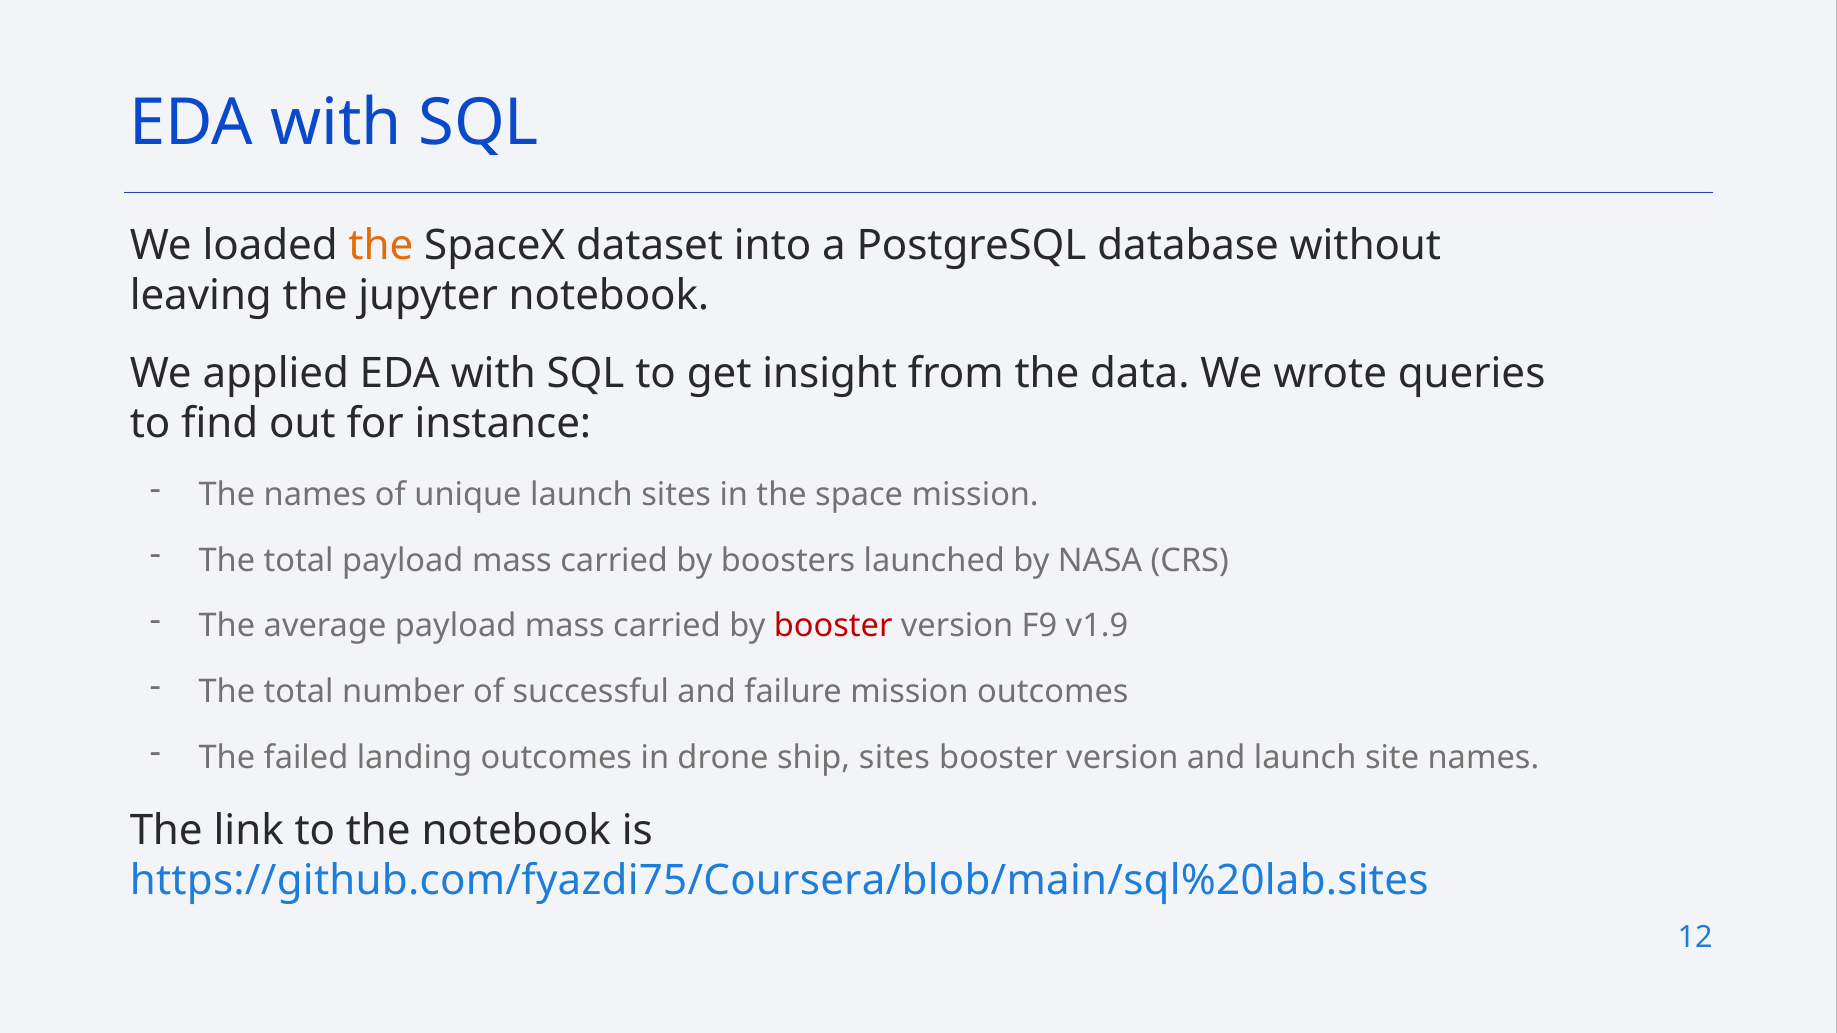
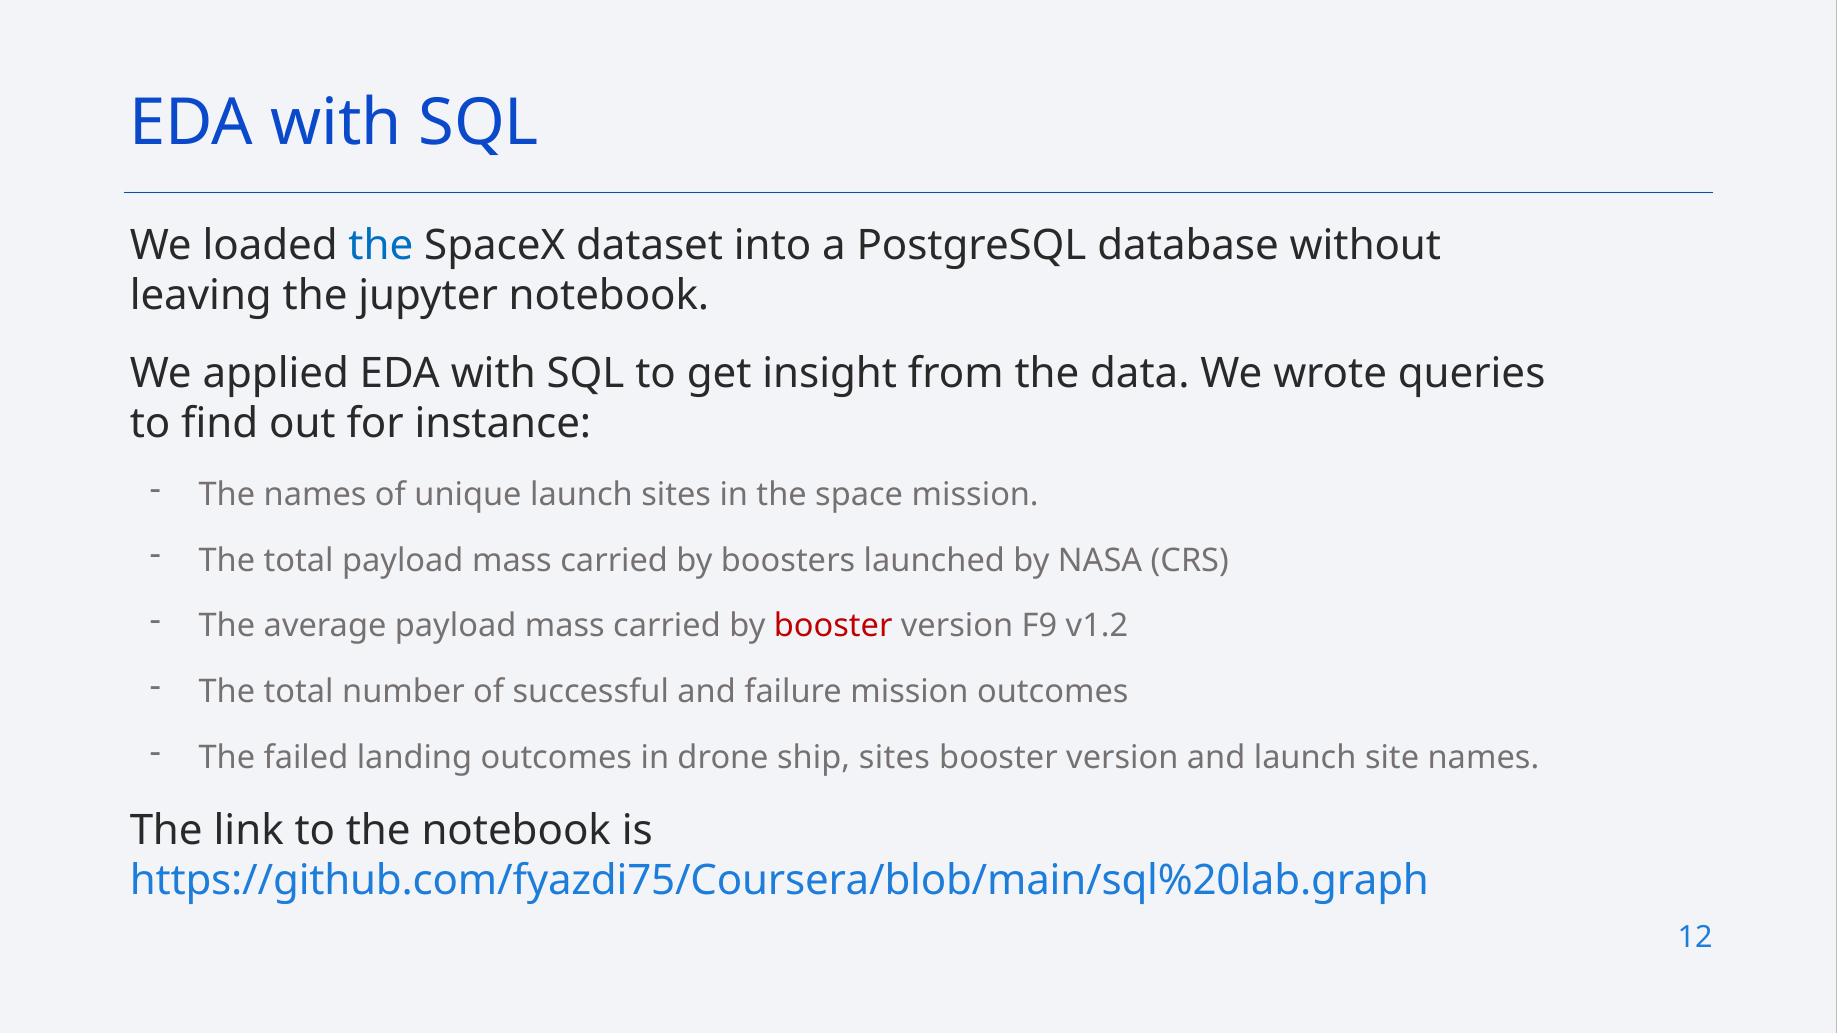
the at (381, 246) colour: orange -> blue
v1.9: v1.9 -> v1.2
https://github.com/fyazdi75/Coursera/blob/main/sql%20lab.sites: https://github.com/fyazdi75/Coursera/blob/main/sql%20lab.sites -> https://github.com/fyazdi75/Coursera/blob/main/sql%20lab.graph
